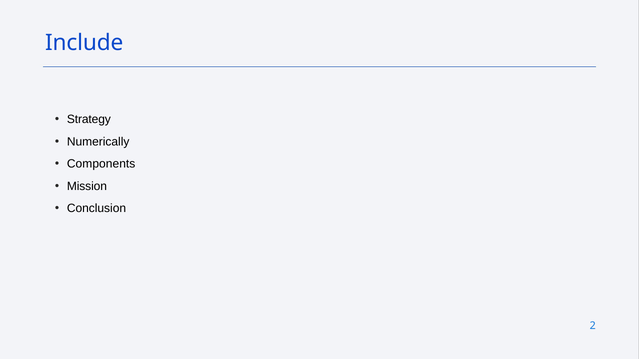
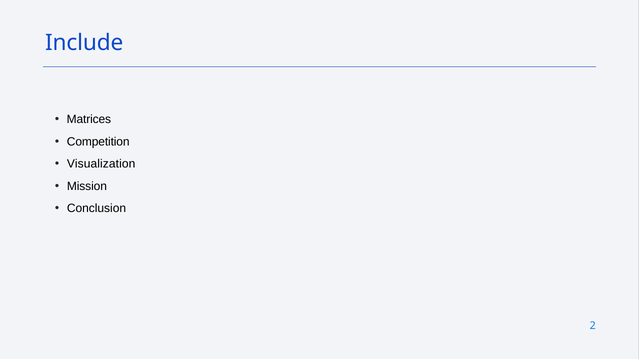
Strategy: Strategy -> Matrices
Numerically: Numerically -> Competition
Components: Components -> Visualization
